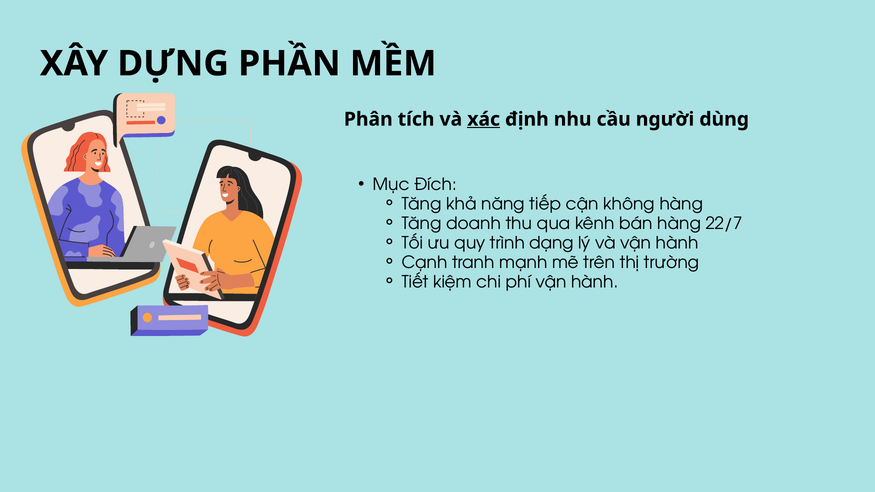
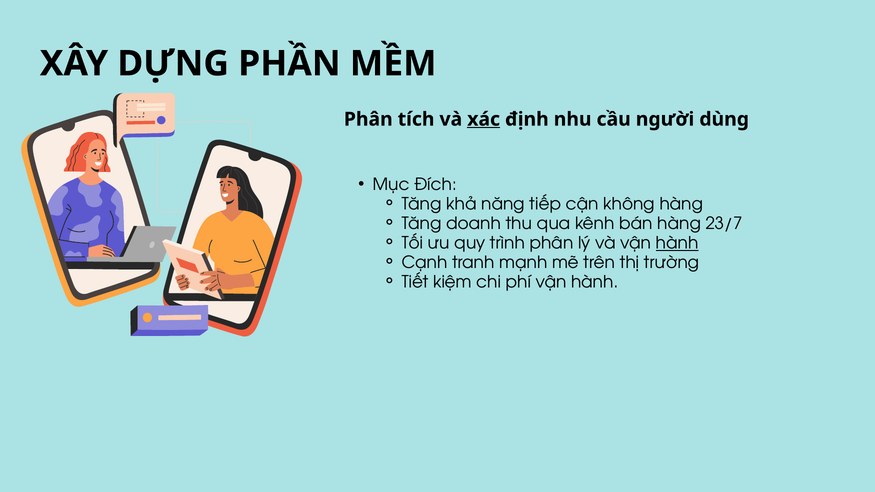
22/7: 22/7 -> 23/7
trình dạng: dạng -> phân
hành at (677, 243) underline: none -> present
